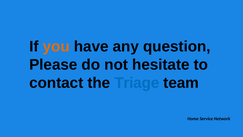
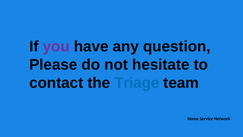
you colour: orange -> purple
